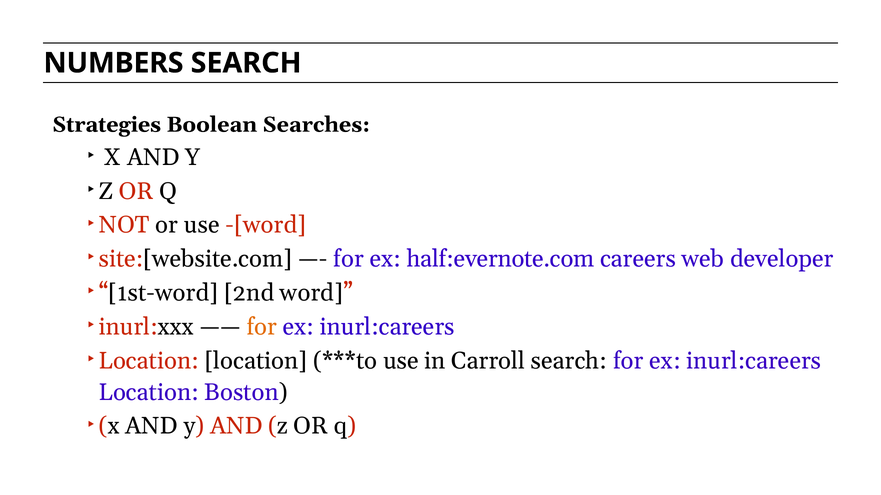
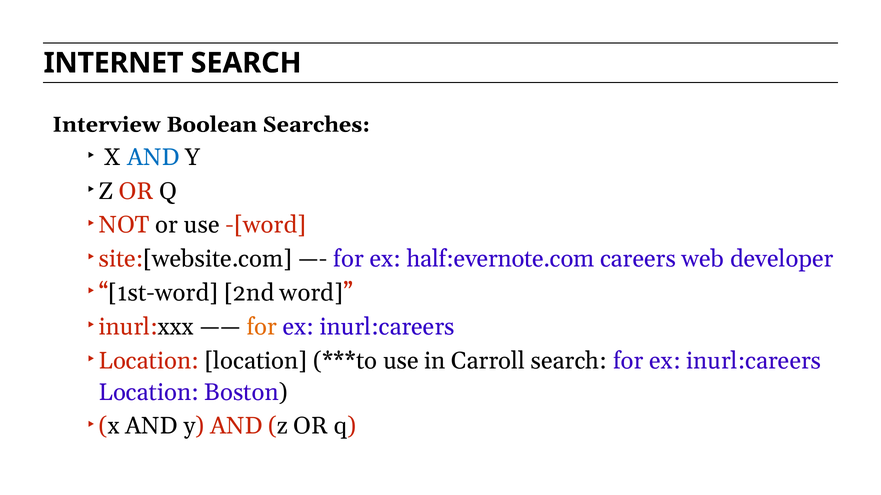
NUMBERS: NUMBERS -> INTERNET
Strategies: Strategies -> Interview
AND at (153, 157) colour: black -> blue
